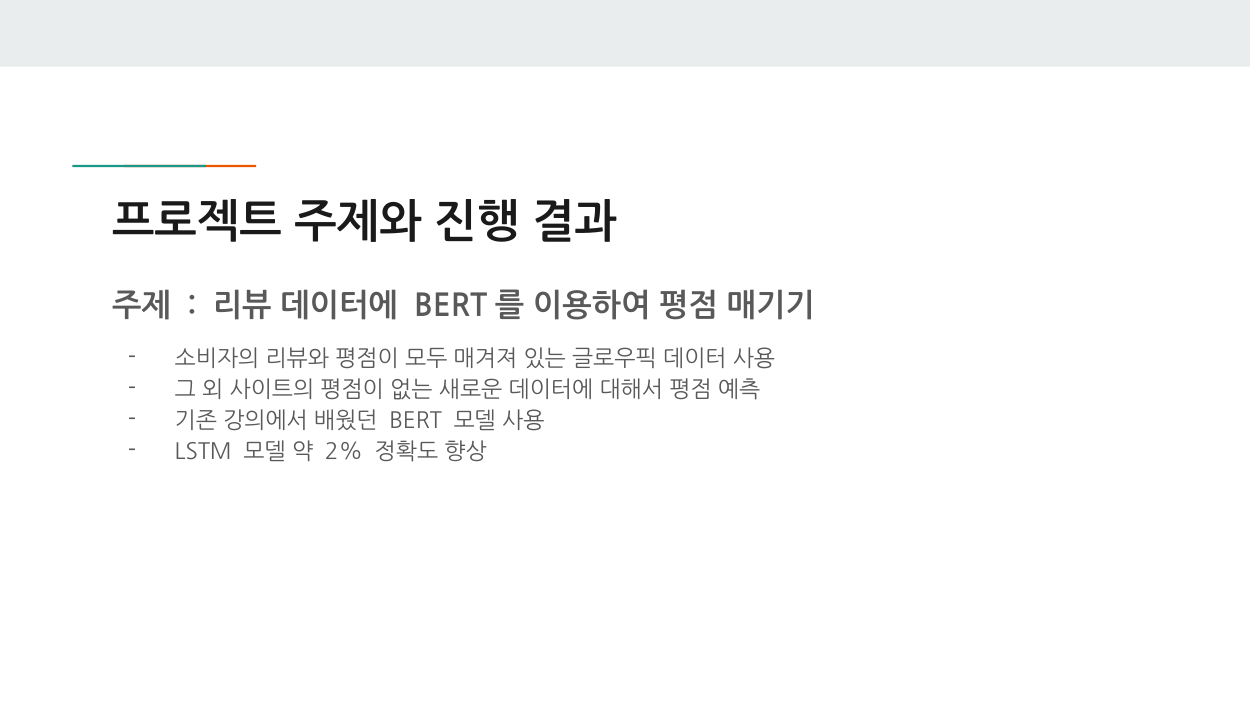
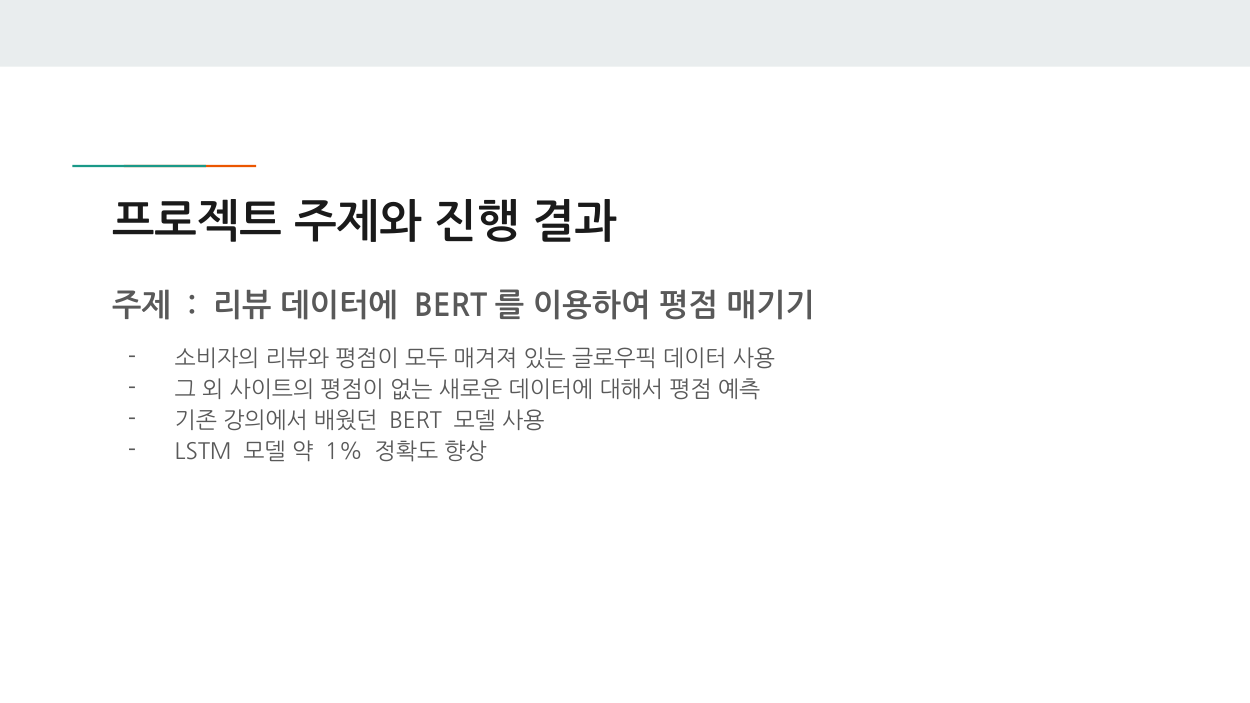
2%: 2% -> 1%
